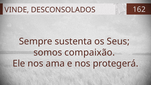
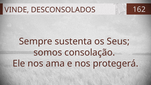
compaixão: compaixão -> consolação
